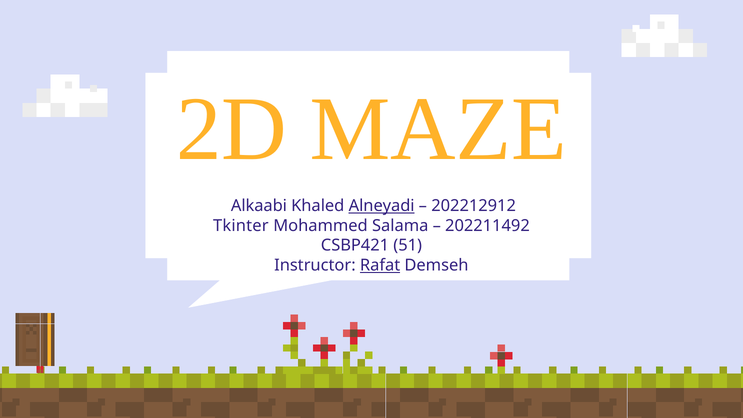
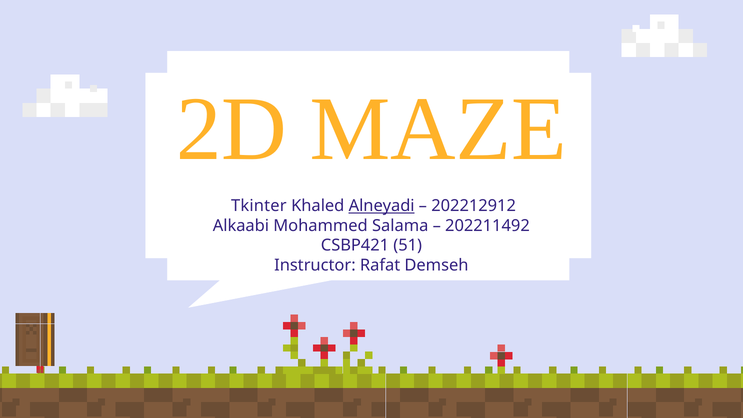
Alkaabi: Alkaabi -> Tkinter
Tkinter: Tkinter -> Alkaabi
Rafat underline: present -> none
